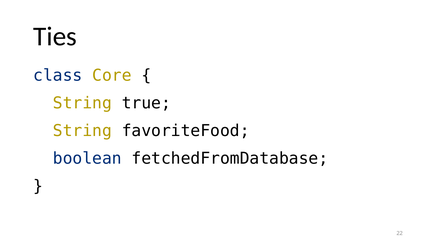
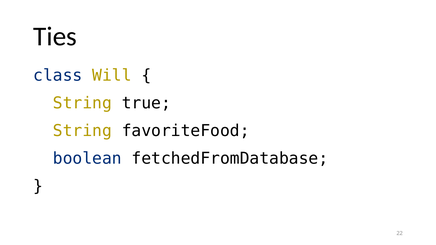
Core: Core -> Will
